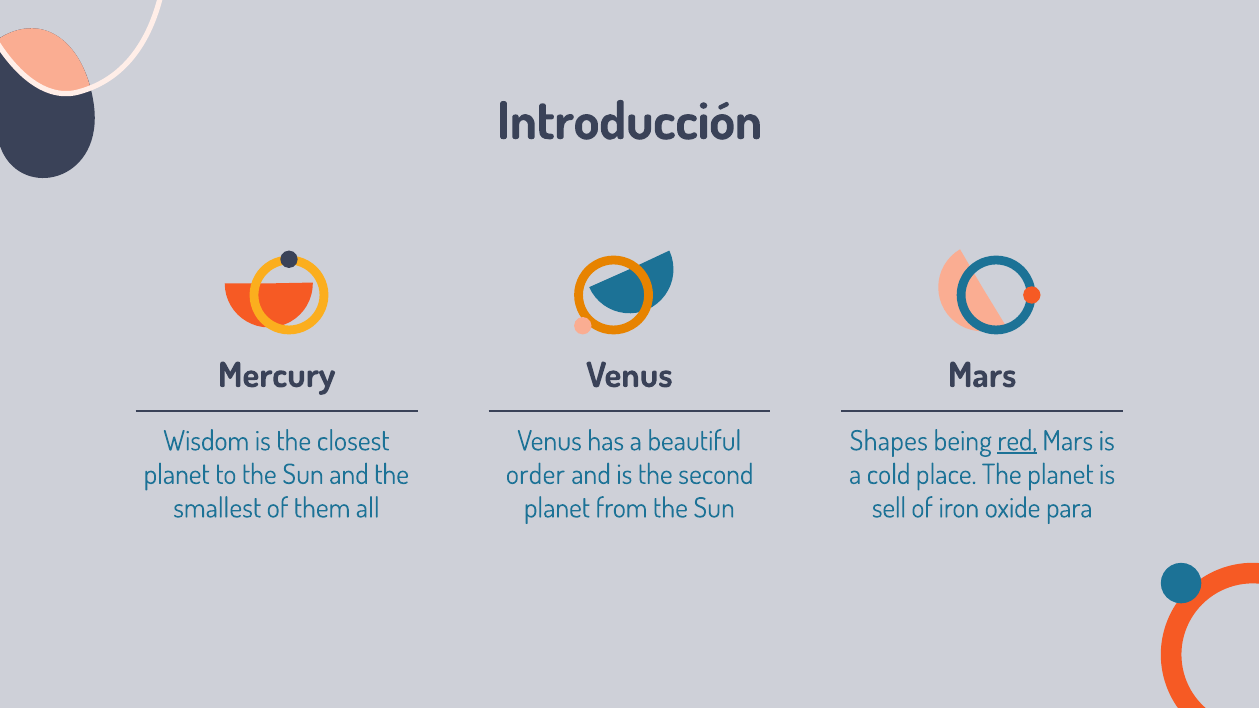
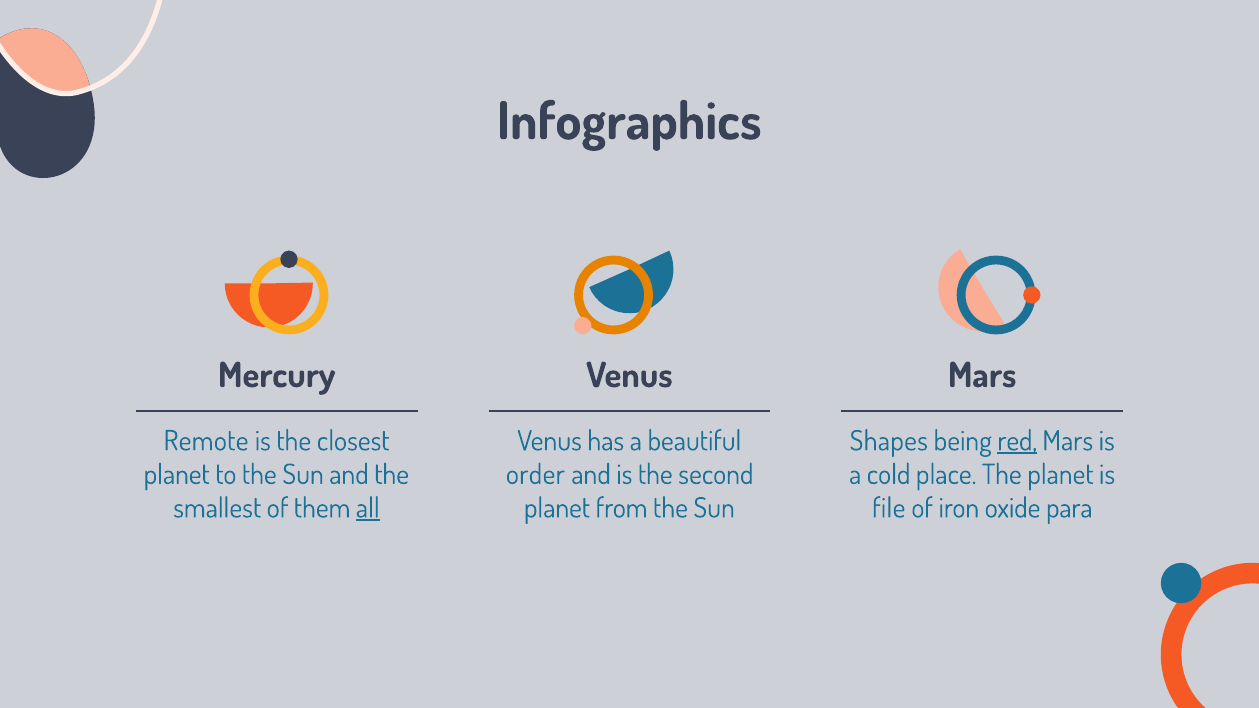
Introducción: Introducción -> Infographics
Wisdom: Wisdom -> Remote
all underline: none -> present
sell: sell -> file
